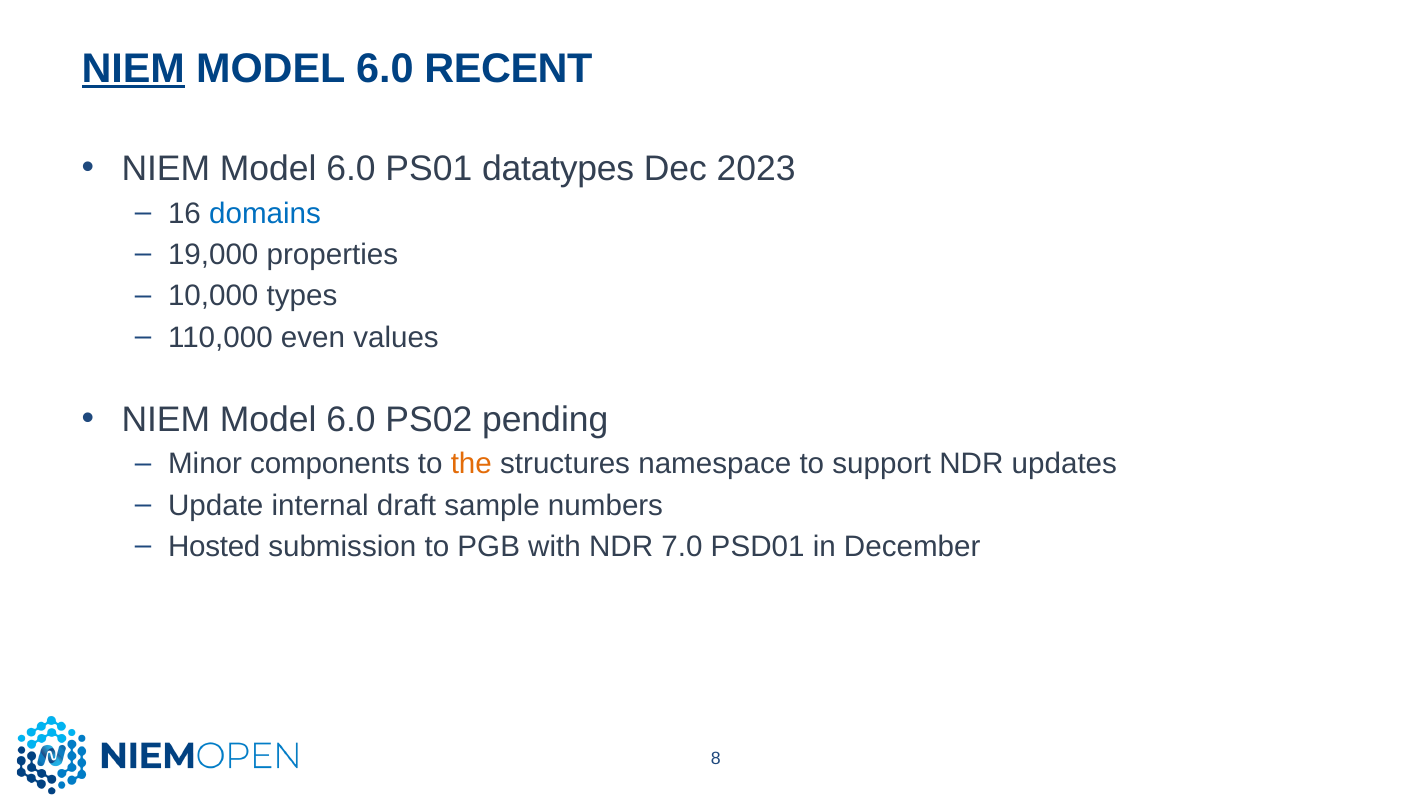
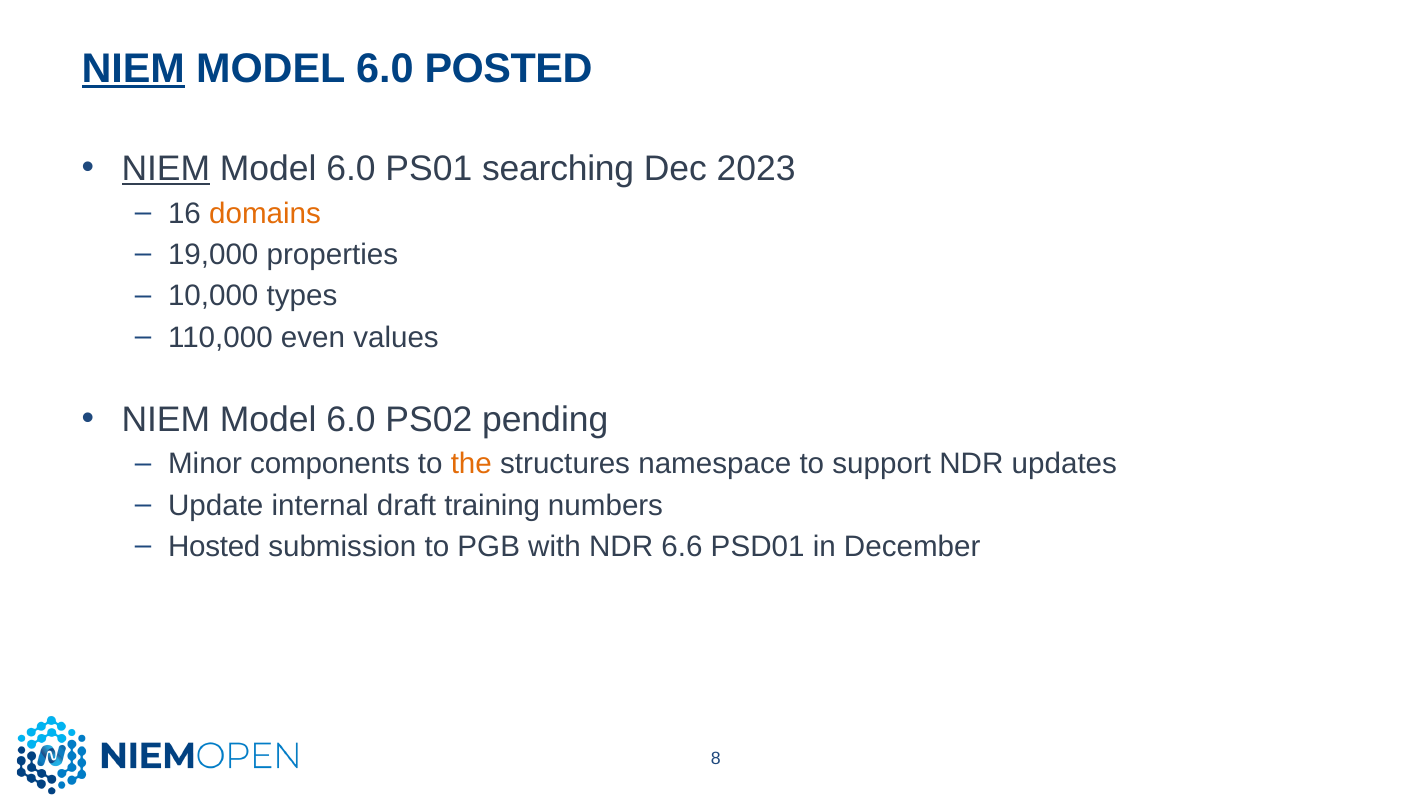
RECENT: RECENT -> POSTED
NIEM at (166, 169) underline: none -> present
datatypes: datatypes -> searching
domains colour: blue -> orange
sample: sample -> training
7.0: 7.0 -> 6.6
